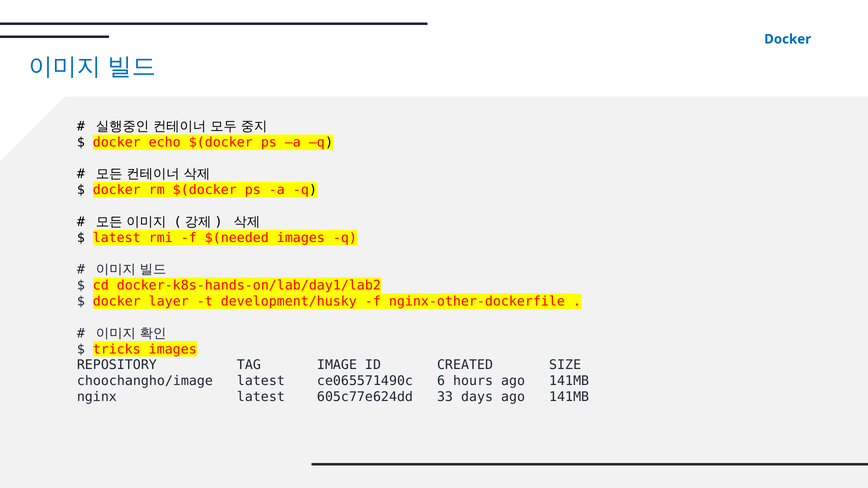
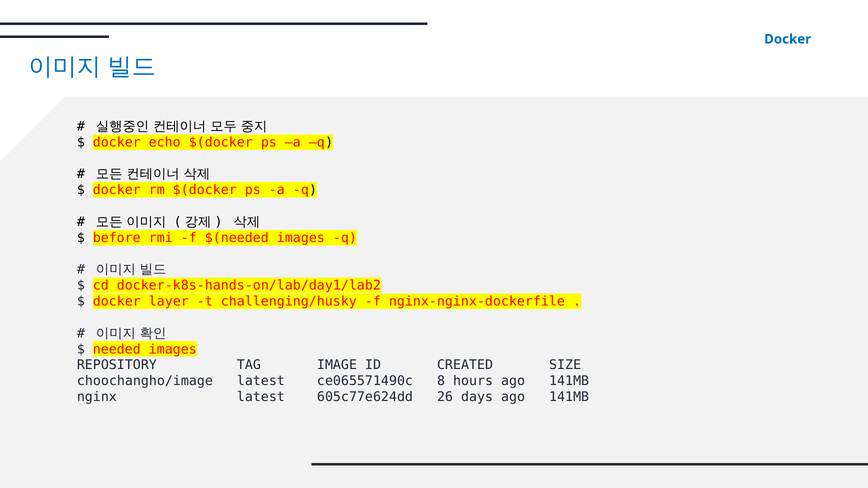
latest at (117, 238): latest -> before
development/husky: development/husky -> challenging/husky
nginx-other-dockerfile: nginx-other-dockerfile -> nginx-nginx-dockerfile
tricks: tricks -> needed
6: 6 -> 8
33: 33 -> 26
